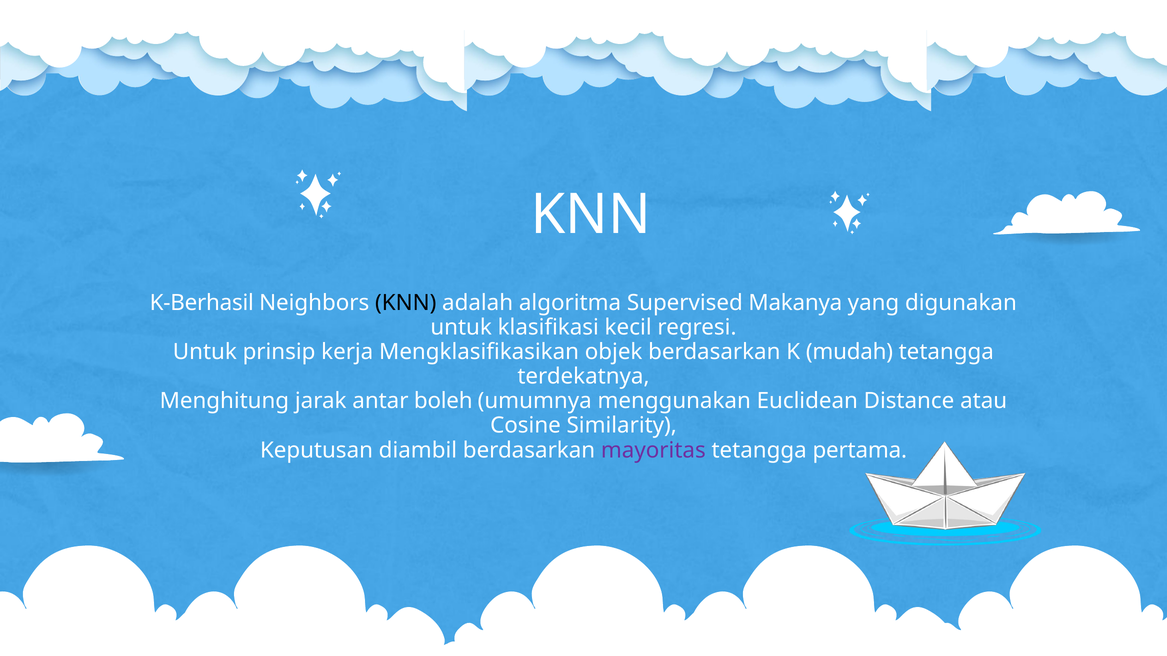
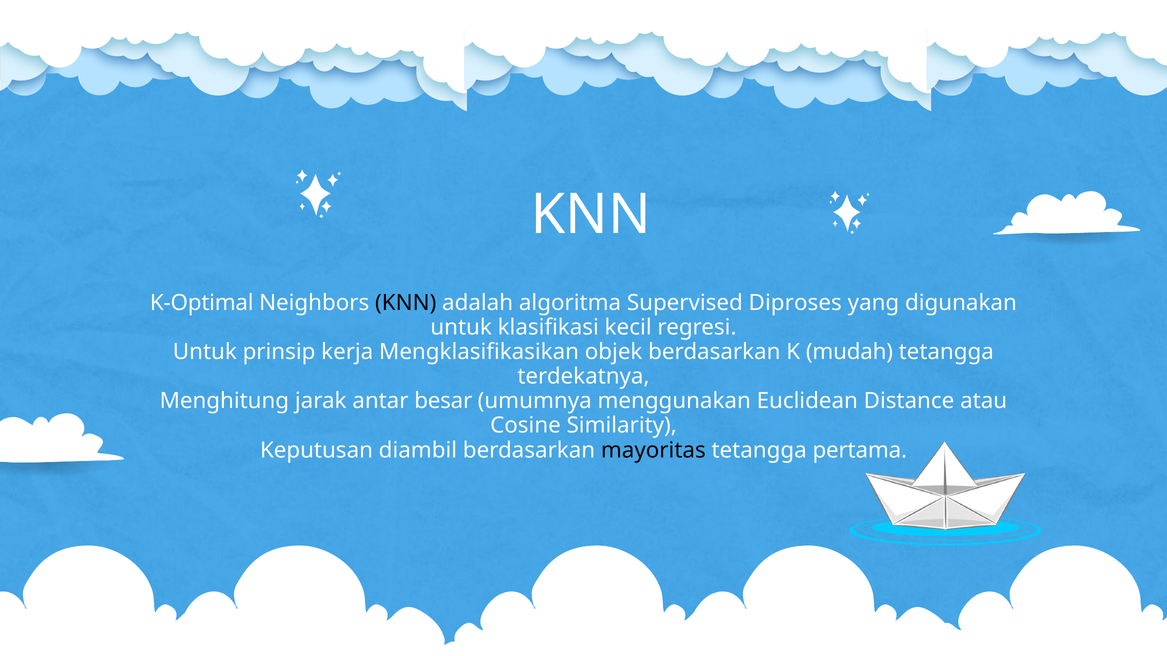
K-Berhasil: K-Berhasil -> K-Optimal
Makanya: Makanya -> Diproses
boleh: boleh -> besar
mayoritas colour: purple -> black
